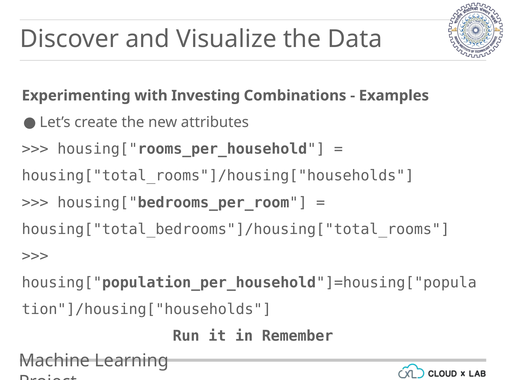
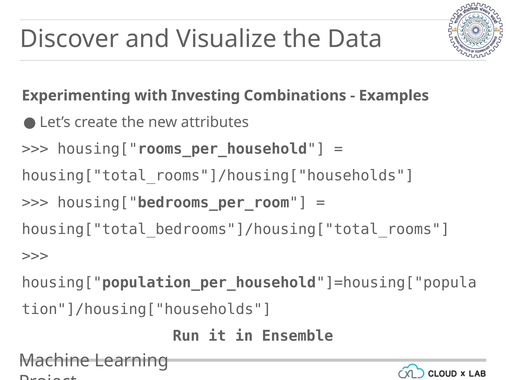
Remember: Remember -> Ensemble
